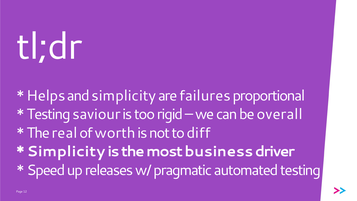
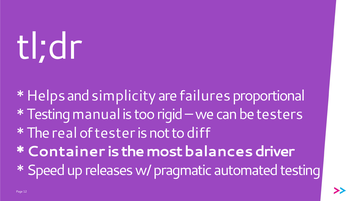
saviour: saviour -> manual
overall: overall -> testers
worth: worth -> tester
Simplicity at (66, 151): Simplicity -> Container
business: business -> balances
